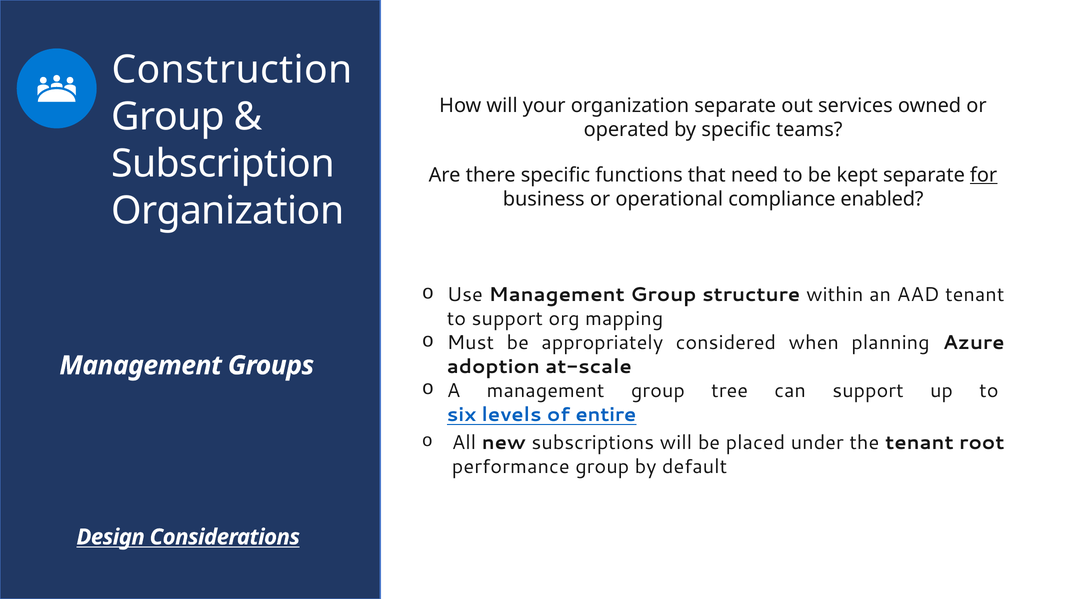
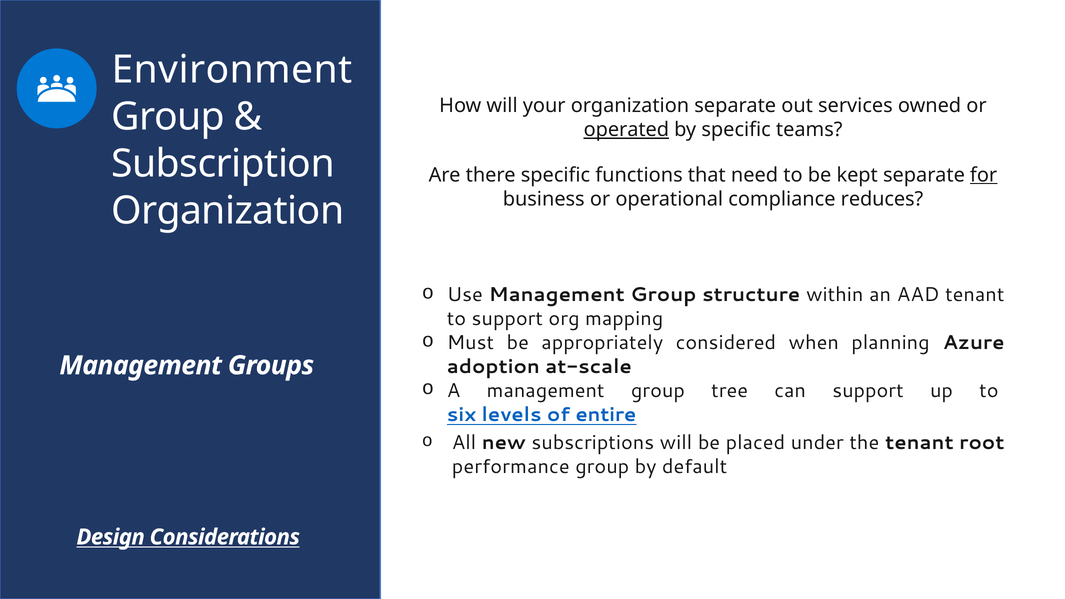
Construction: Construction -> Environment
operated underline: none -> present
enabled: enabled -> reduces
